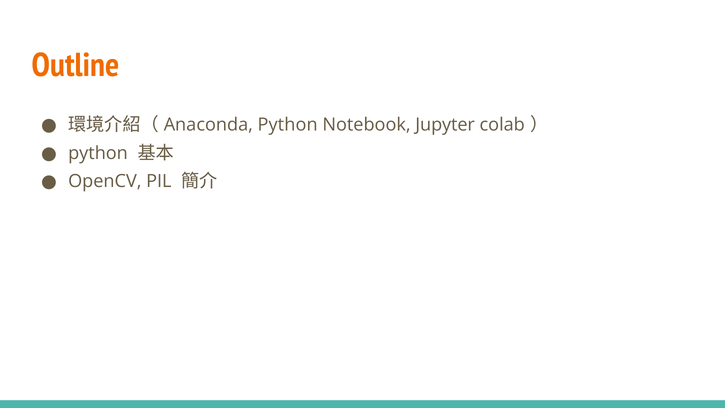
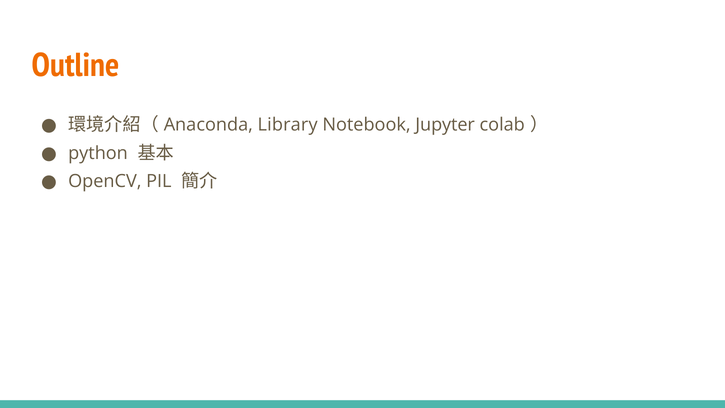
Python at (288, 125): Python -> Library
